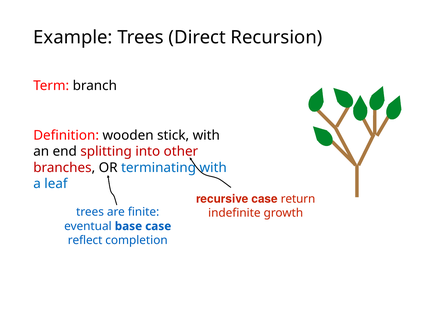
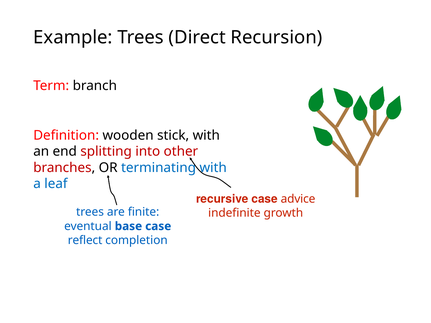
return: return -> advice
